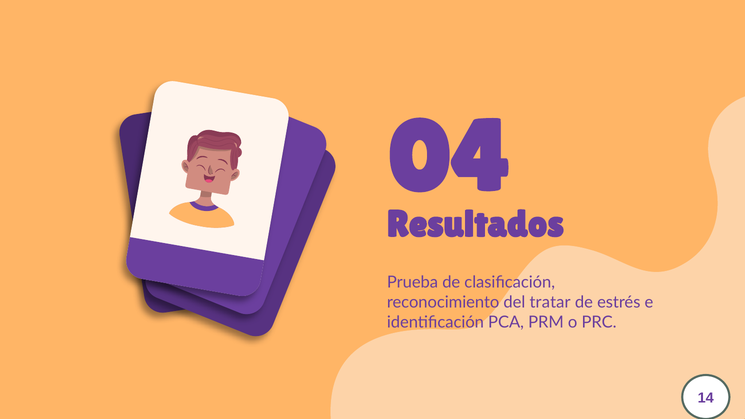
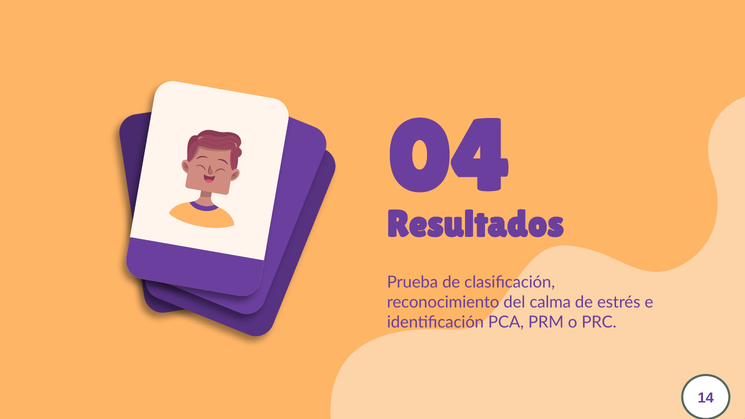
tratar: tratar -> calma
